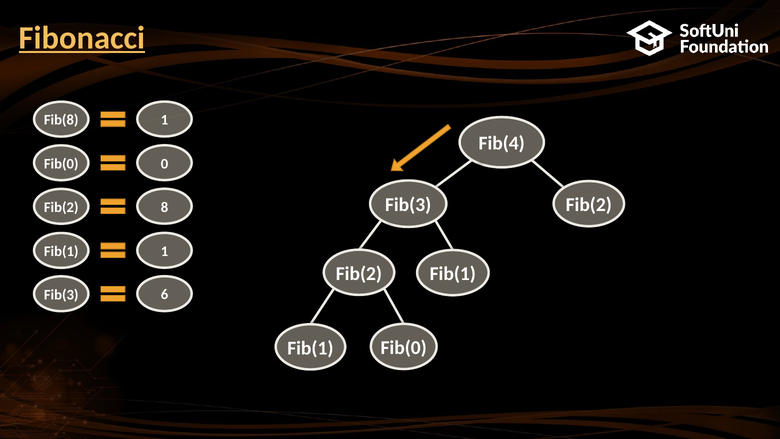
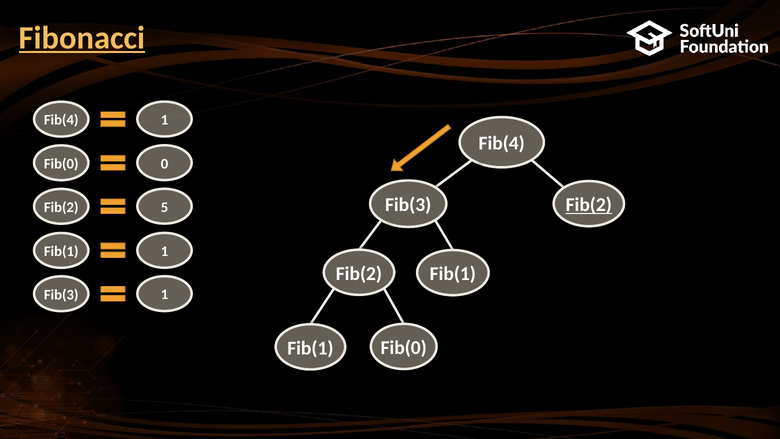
Fib(8 at (61, 120): Fib(8 -> Fib(4
Fib(2 at (589, 205) underline: none -> present
8: 8 -> 5
Fib(3 6: 6 -> 1
